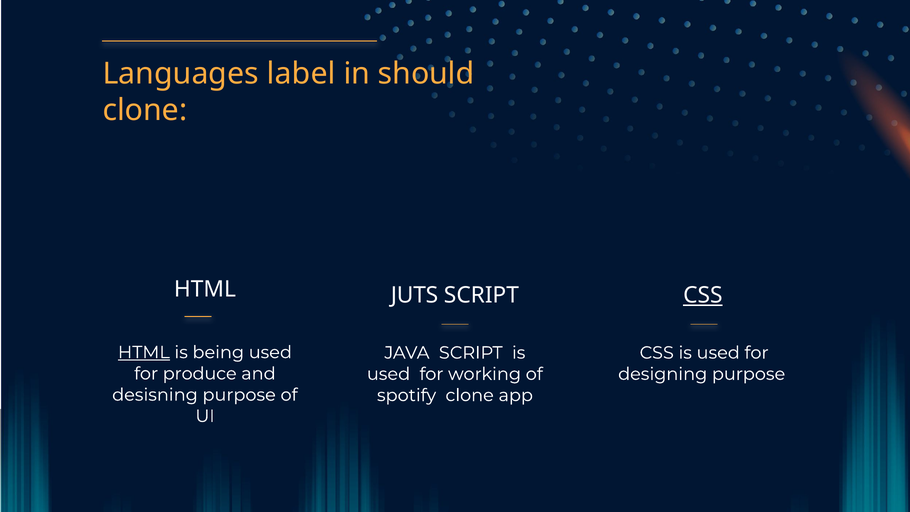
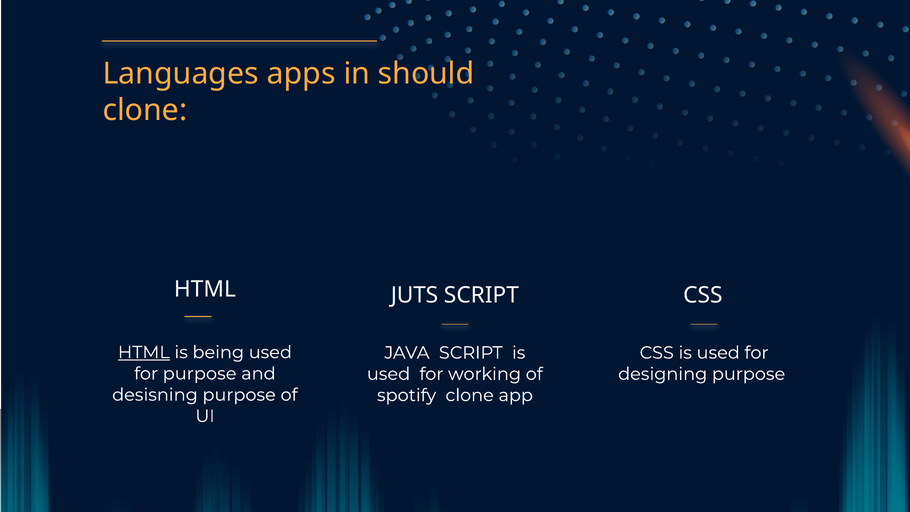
label: label -> apps
CSS at (703, 295) underline: present -> none
for produce: produce -> purpose
